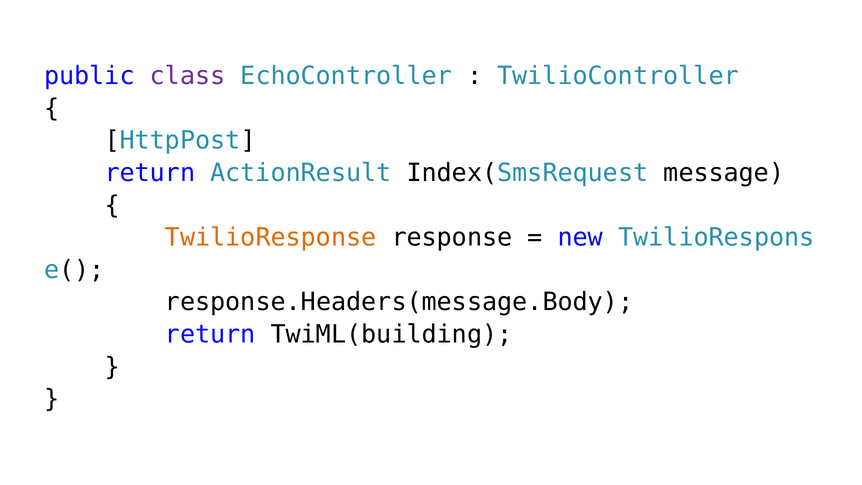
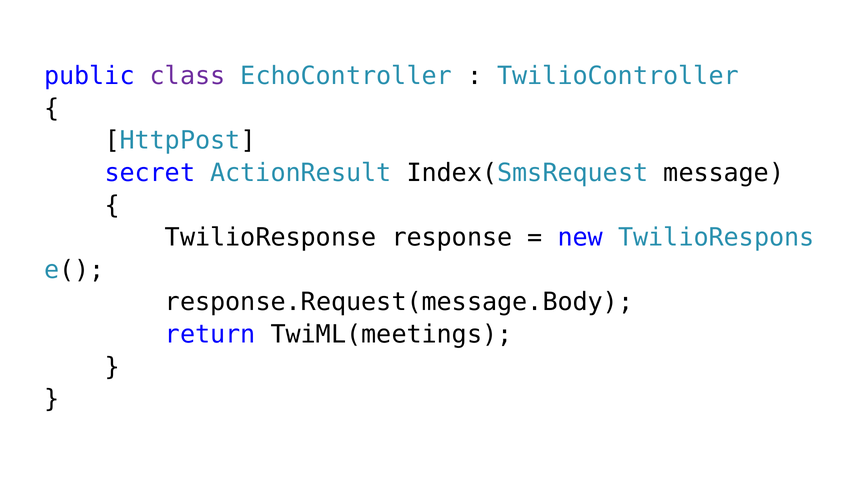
return at (150, 173): return -> secret
TwilioResponse colour: orange -> black
response.Headers(message.Body: response.Headers(message.Body -> response.Request(message.Body
TwiML(building: TwiML(building -> TwiML(meetings
